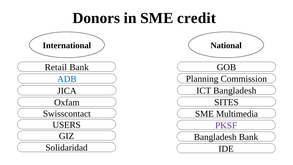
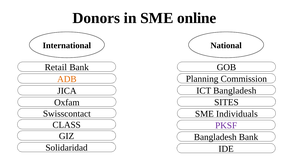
credit: credit -> online
ADB colour: blue -> orange
Multimedia: Multimedia -> Individuals
USERS: USERS -> CLASS
